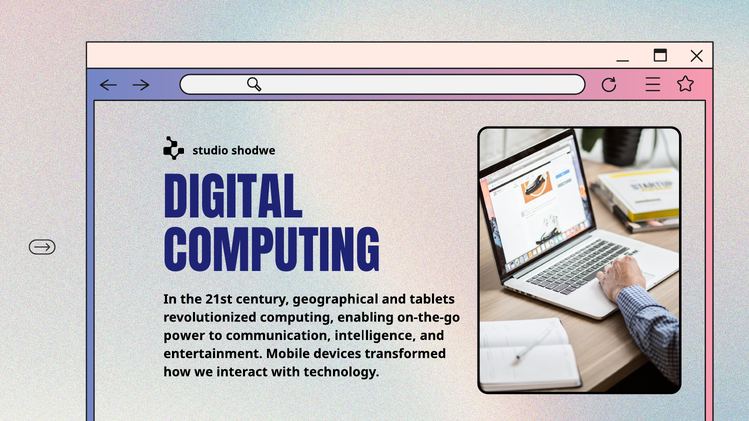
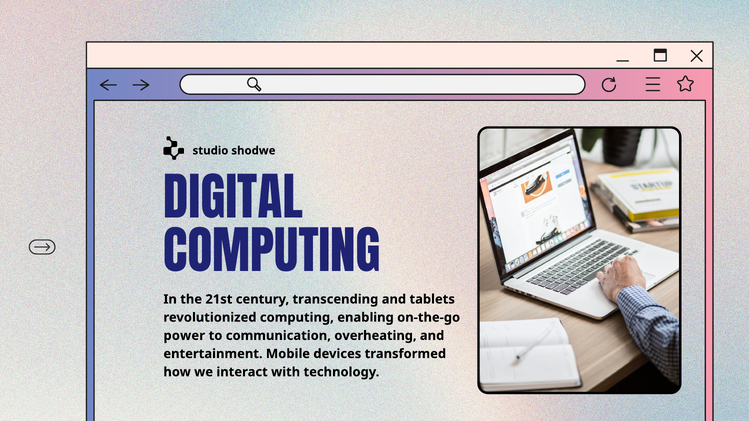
geographical: geographical -> transcending
intelligence: intelligence -> overheating
